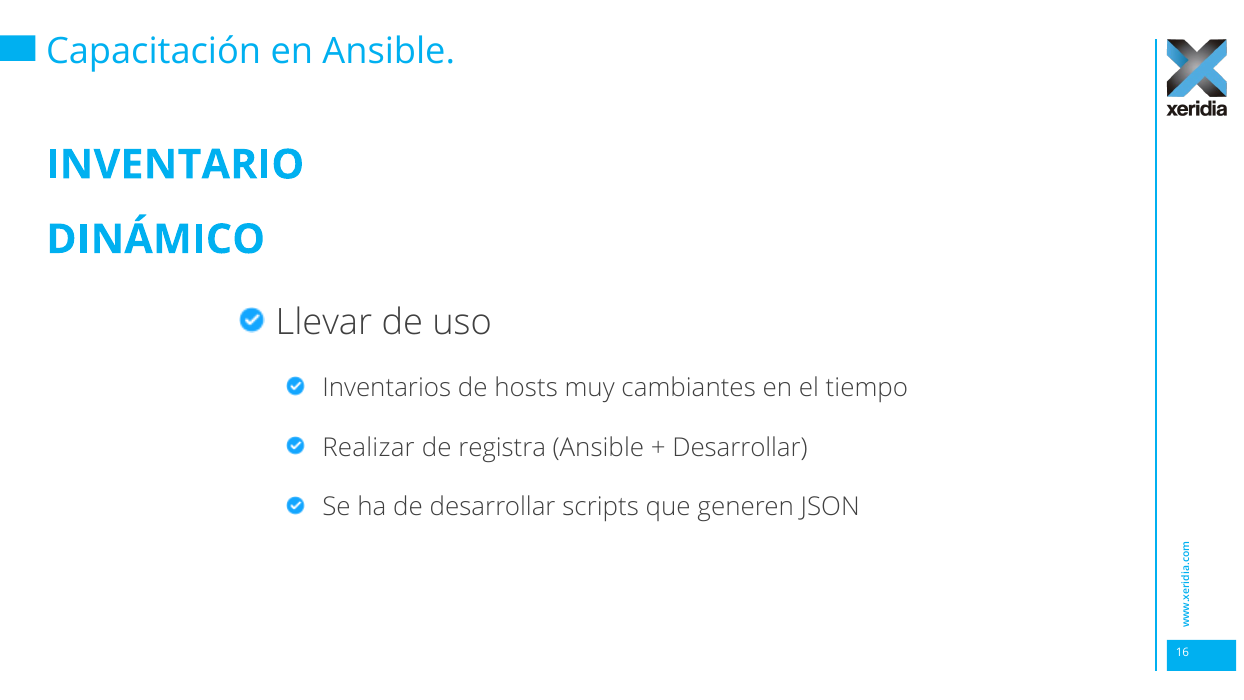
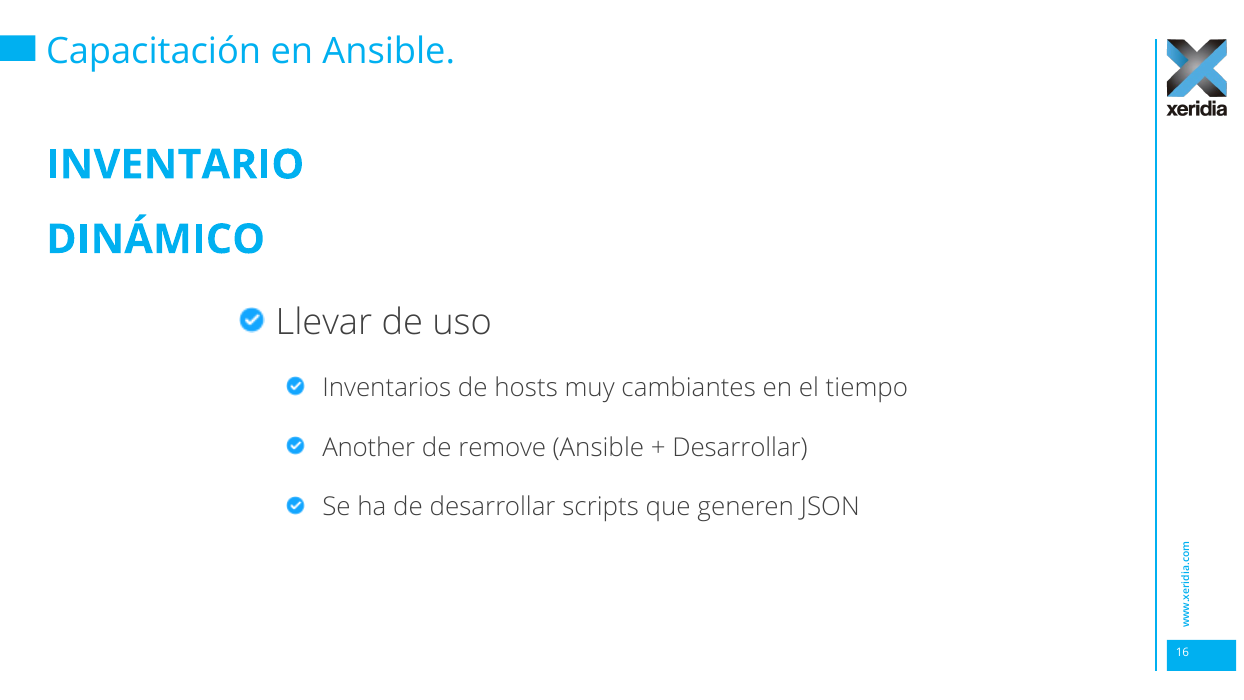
Realizar: Realizar -> Another
registra: registra -> remove
